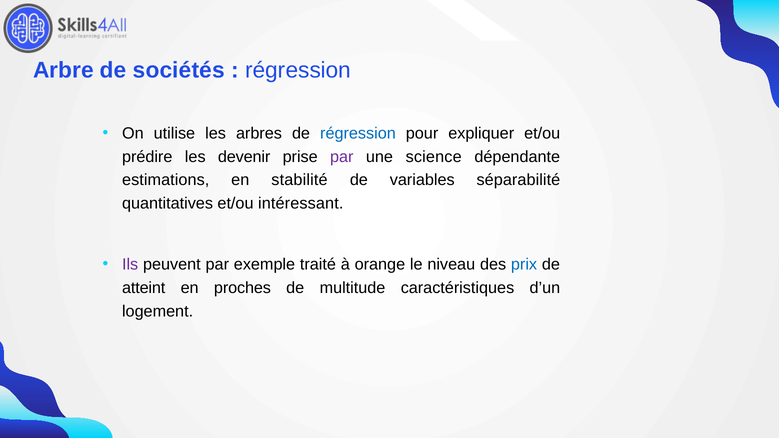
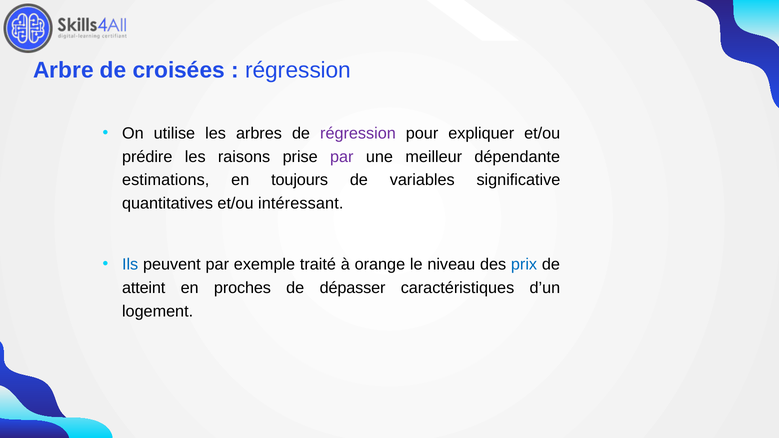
sociétés: sociétés -> croisées
régression at (358, 133) colour: blue -> purple
devenir: devenir -> raisons
science: science -> meilleur
stabilité: stabilité -> toujours
séparabilité: séparabilité -> significative
Ils colour: purple -> blue
multitude: multitude -> dépasser
